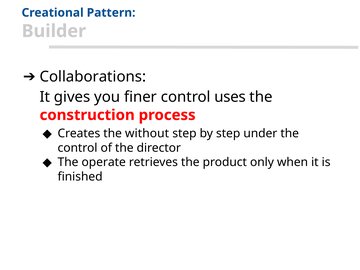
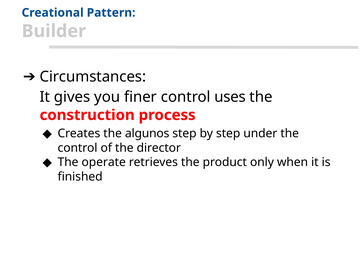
Collaborations: Collaborations -> Circumstances
without: without -> algunos
